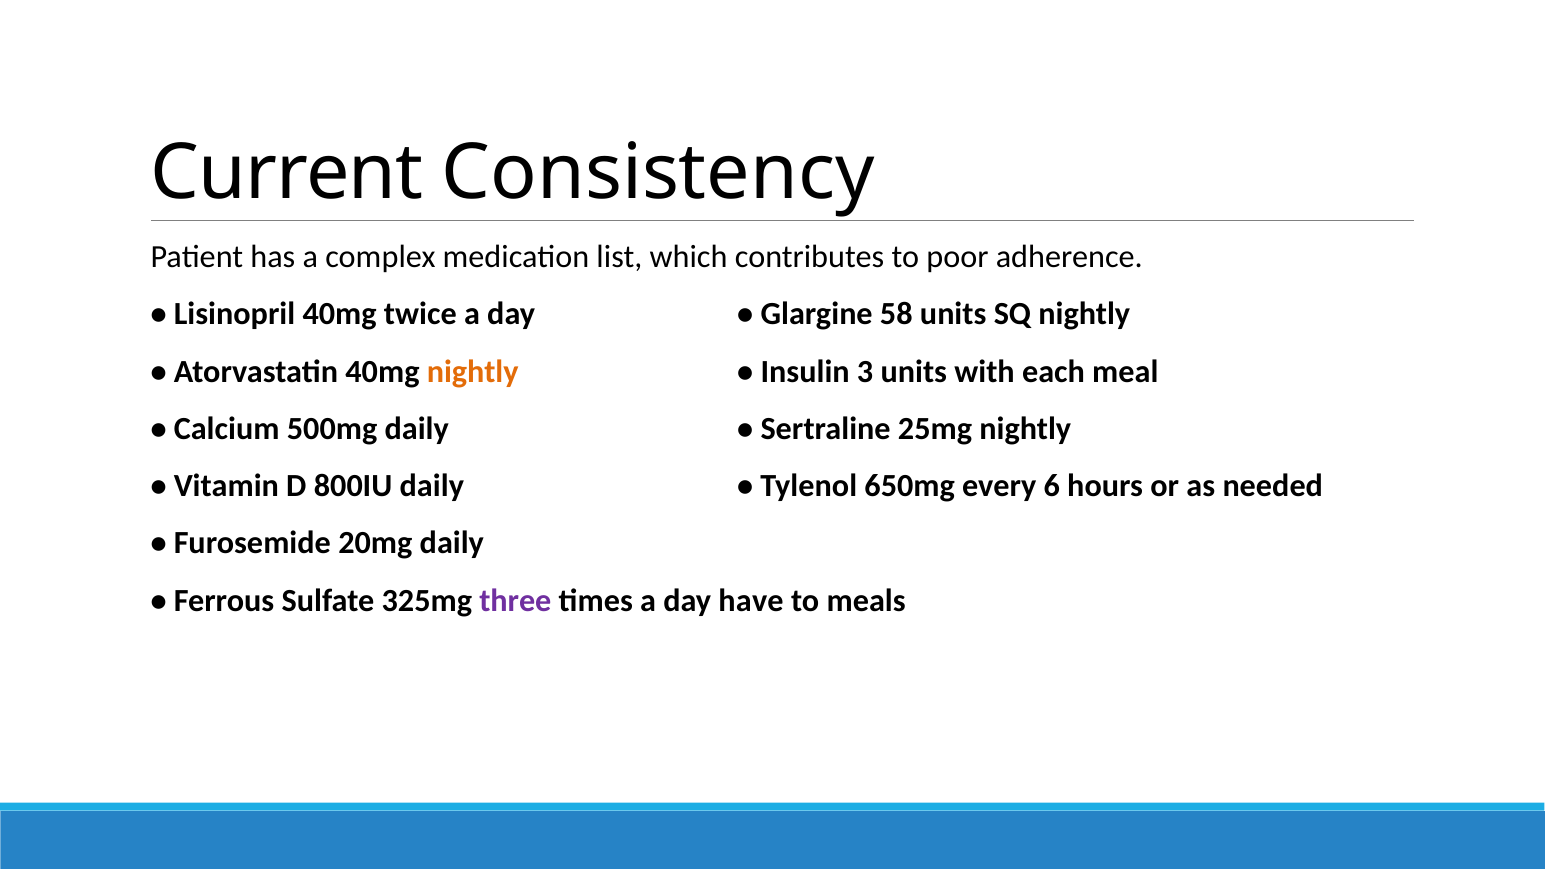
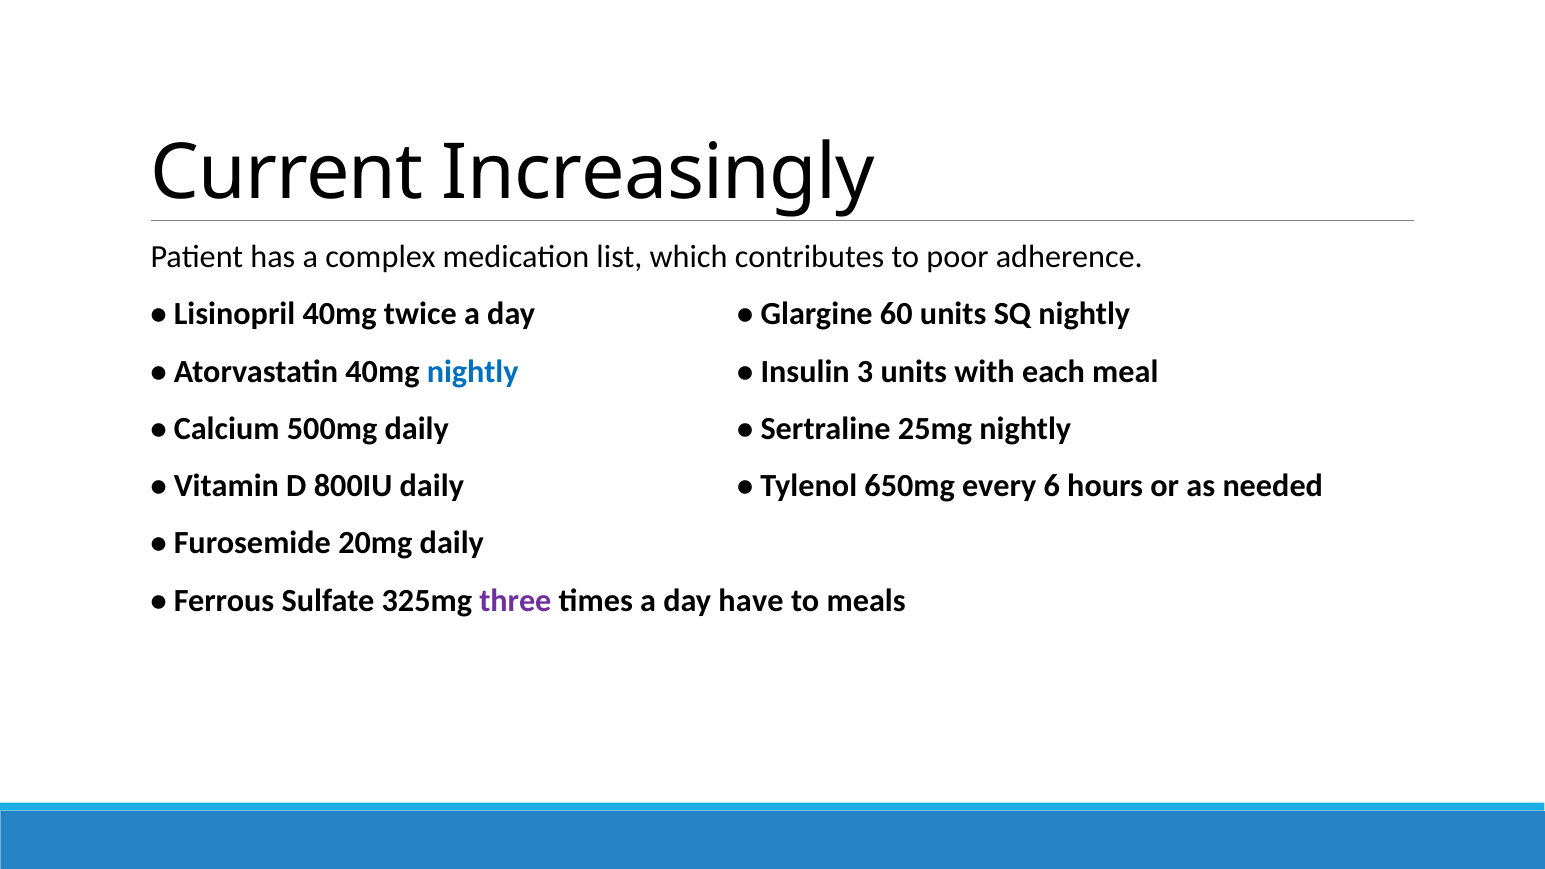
Consistency: Consistency -> Increasingly
58: 58 -> 60
nightly at (473, 371) colour: orange -> blue
